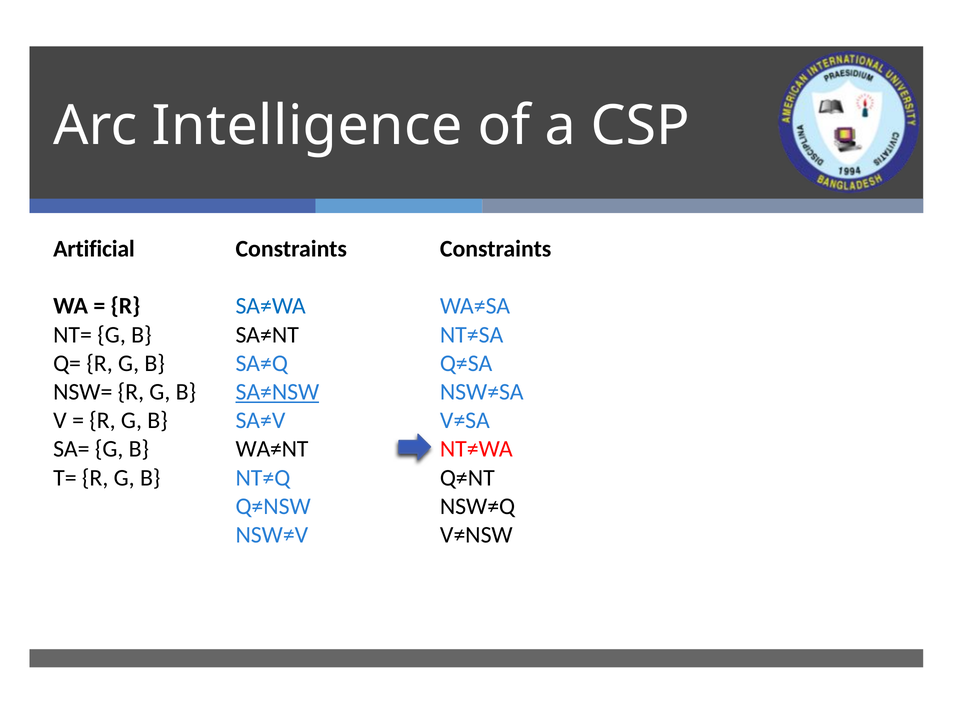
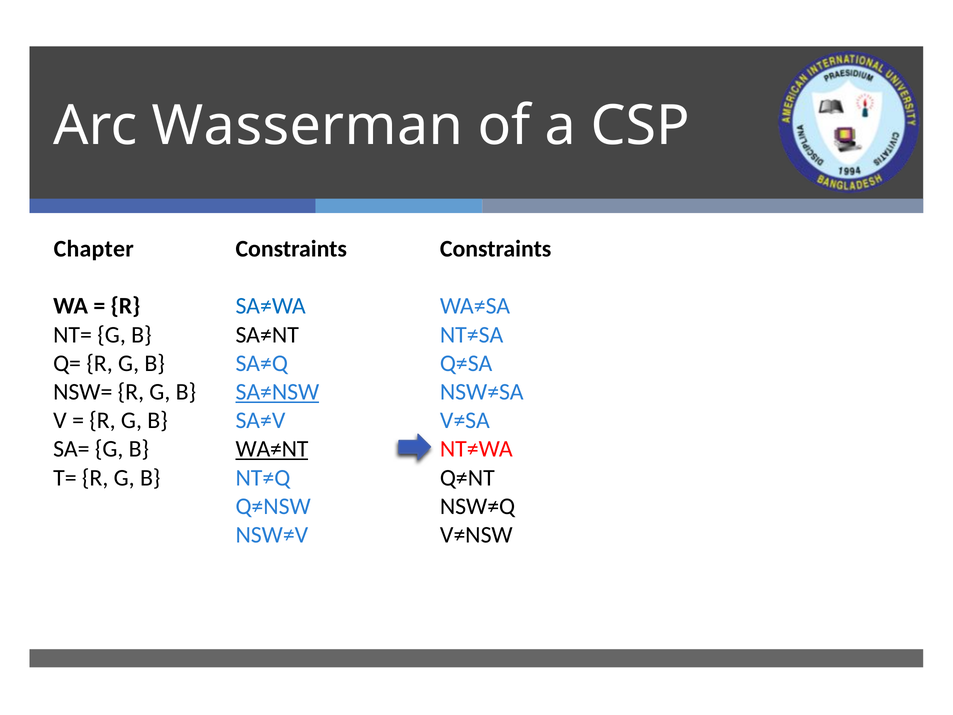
Intelligence: Intelligence -> Wasserman
Artificial: Artificial -> Chapter
WA≠NT underline: none -> present
